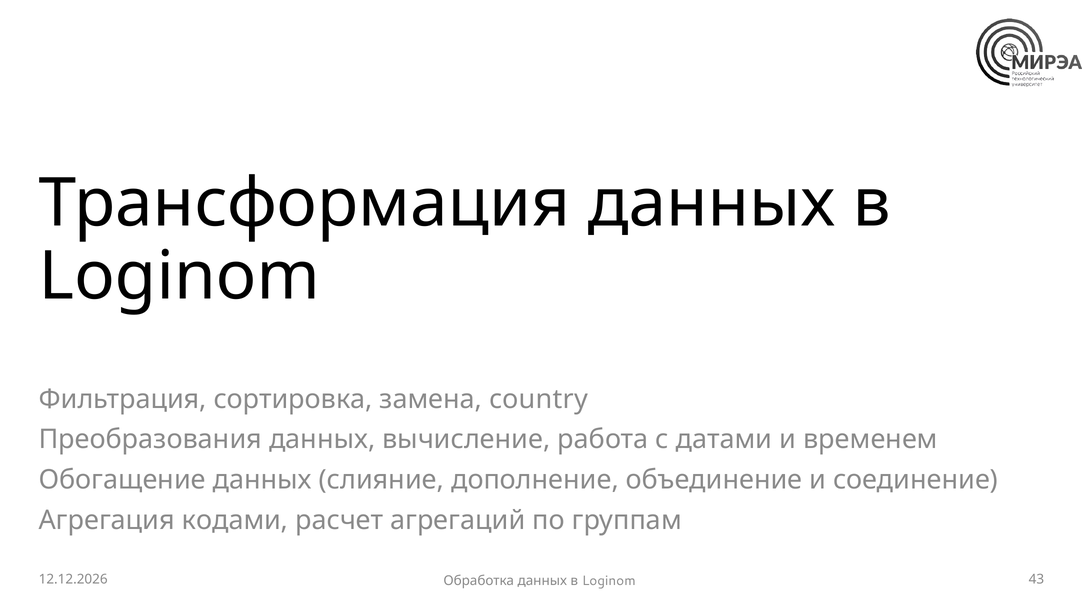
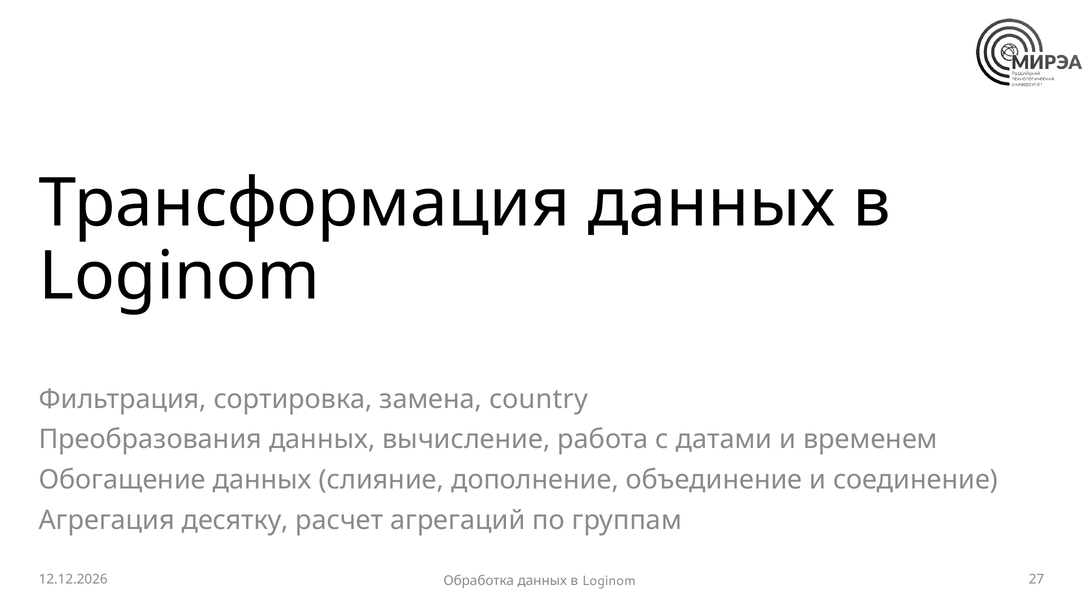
кодами: кодами -> десятку
43: 43 -> 27
